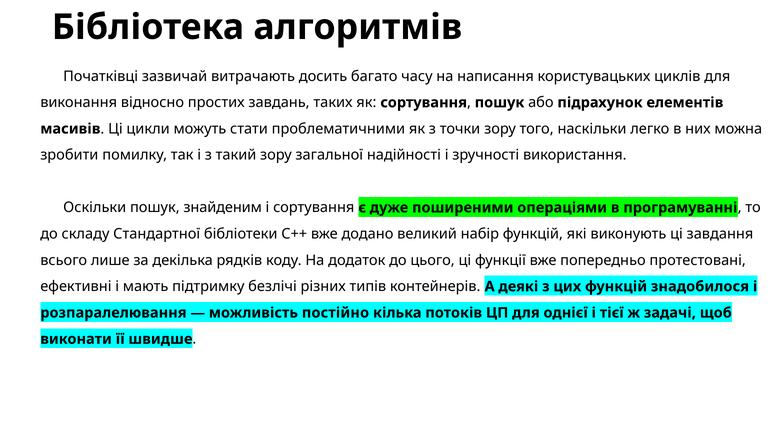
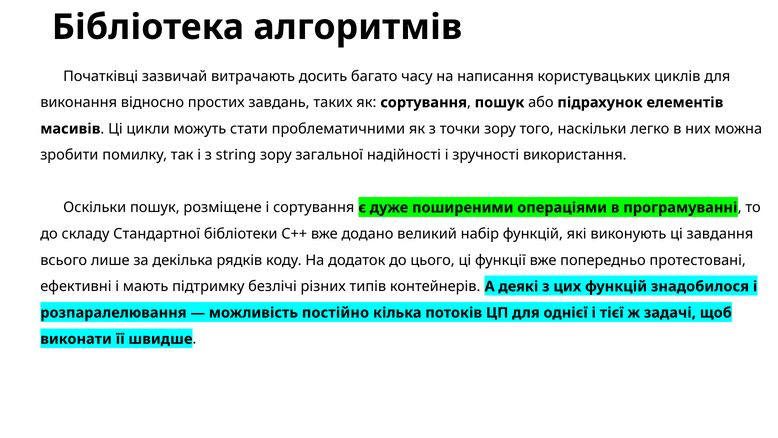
такий: такий -> string
знайденим: знайденим -> розміщене
